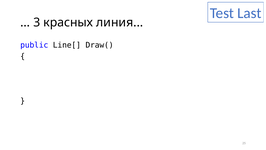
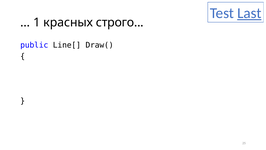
Last underline: none -> present
3: 3 -> 1
линия: линия -> строго
